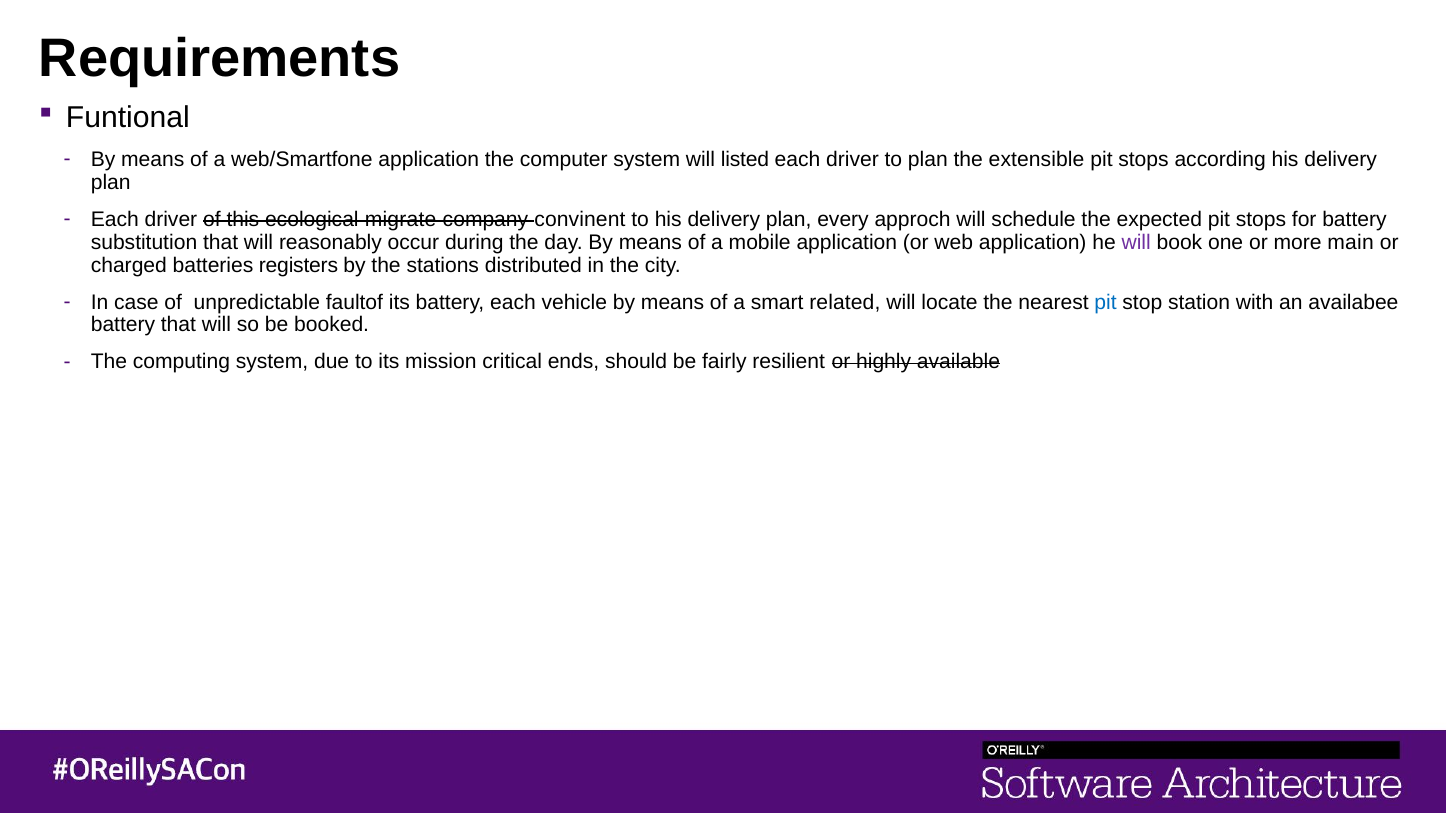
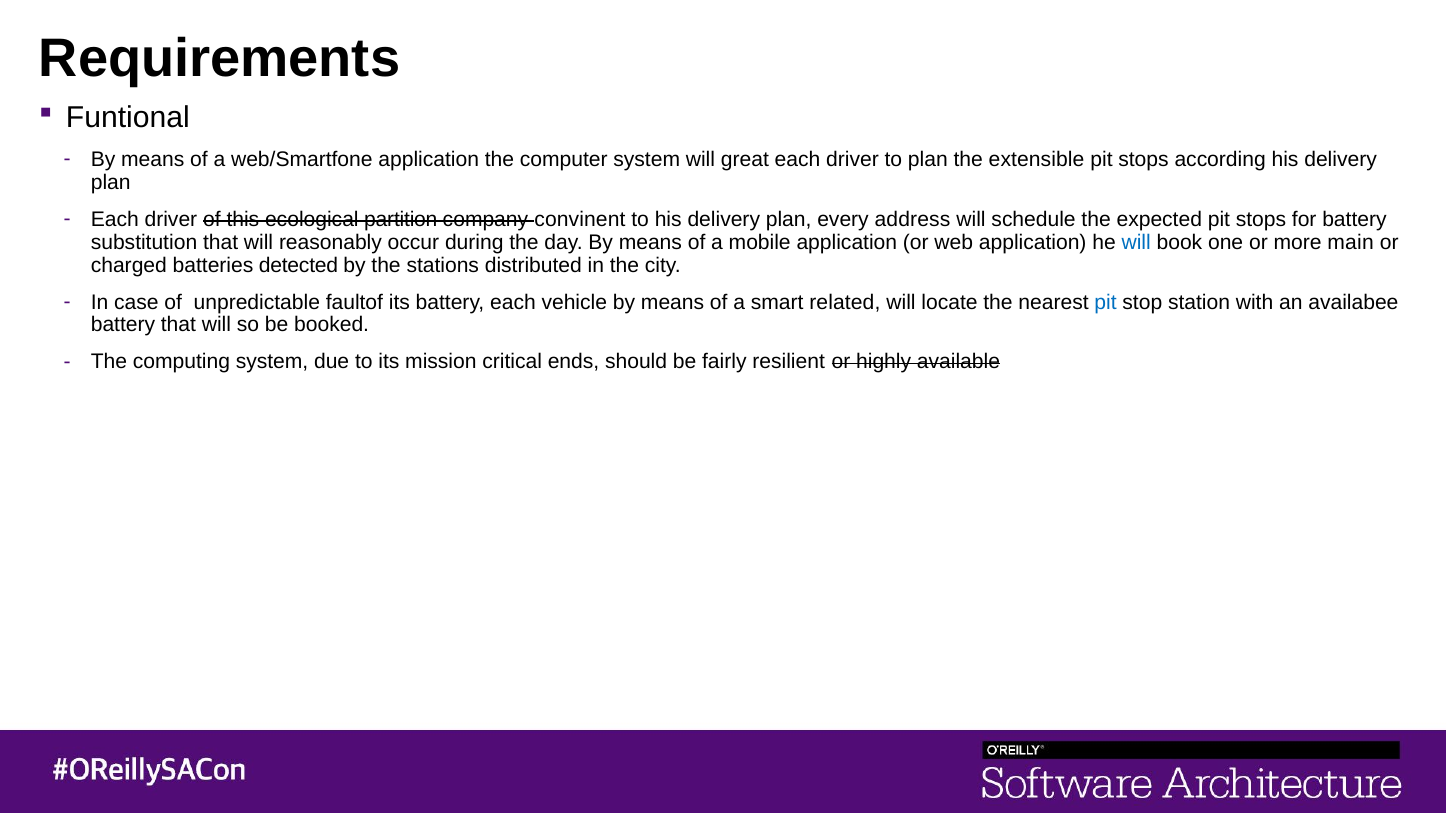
listed: listed -> great
migrate: migrate -> partition
approch: approch -> address
will at (1136, 242) colour: purple -> blue
registers: registers -> detected
